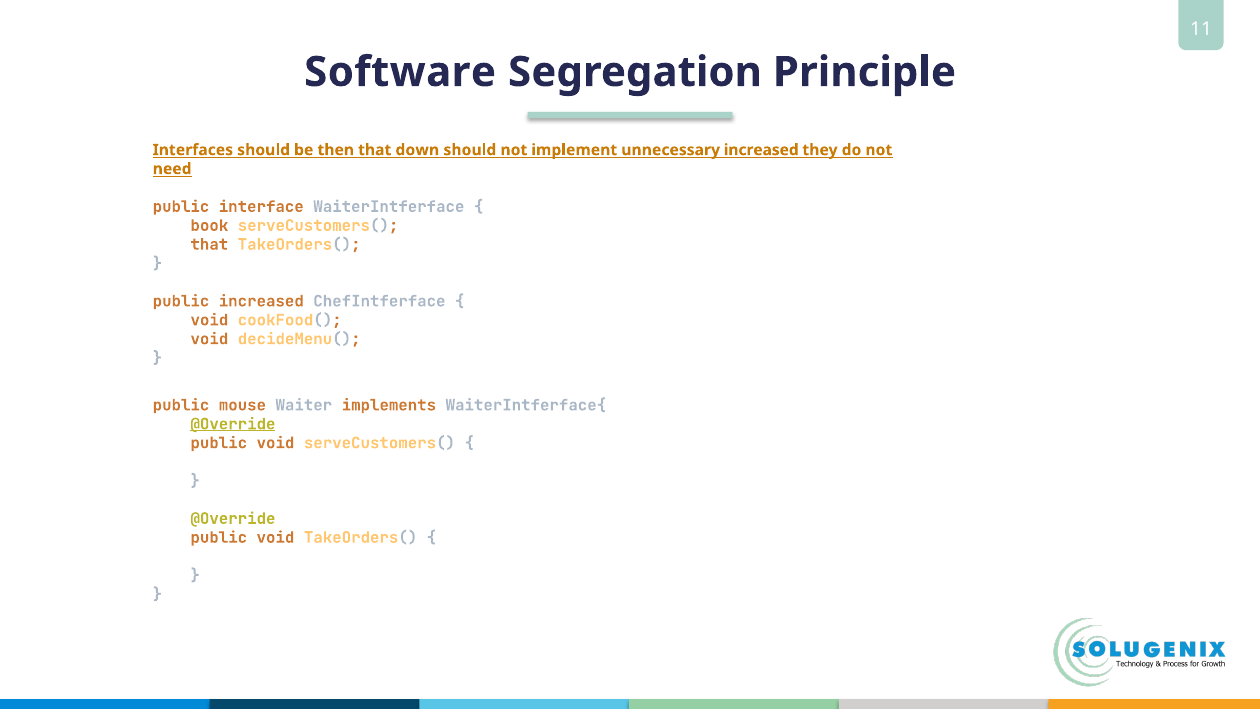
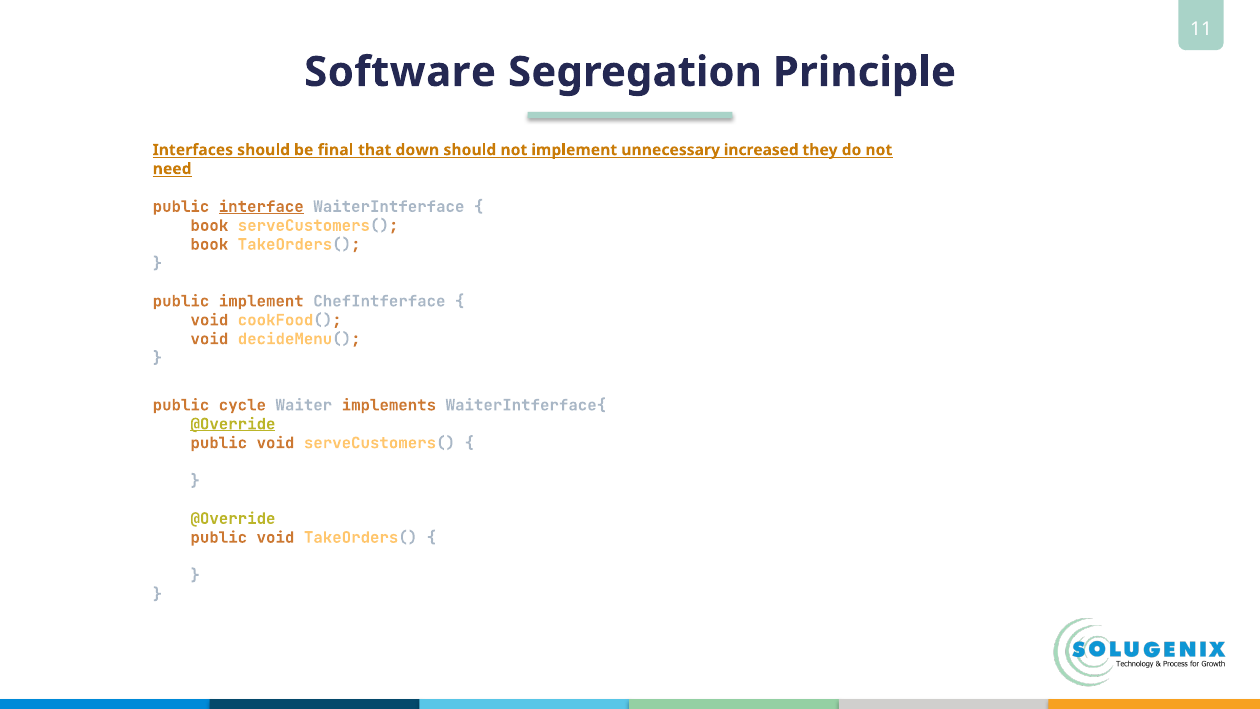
then: then -> final
interface underline: none -> present
that at (209, 244): that -> book
public increased: increased -> implement
mouse: mouse -> cycle
